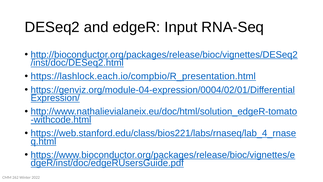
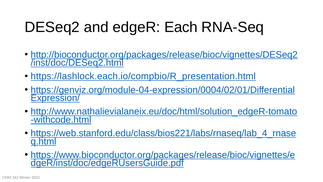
Input: Input -> Each
